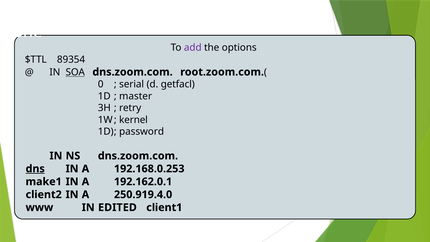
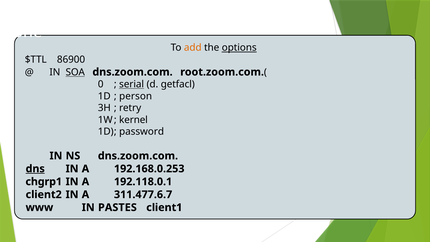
add colour: purple -> orange
options underline: none -> present
89354: 89354 -> 86900
serial underline: none -> present
master: master -> person
make1: make1 -> chgrp1
192.162.0.1: 192.162.0.1 -> 192.118.0.1
250.919.4.0: 250.919.4.0 -> 311.477.6.7
EDITED: EDITED -> PASTES
